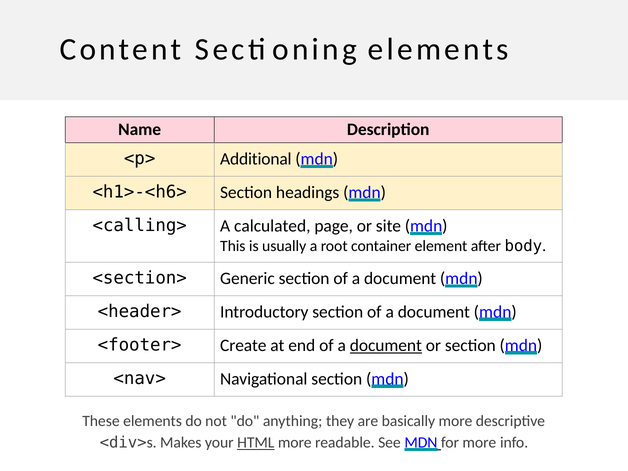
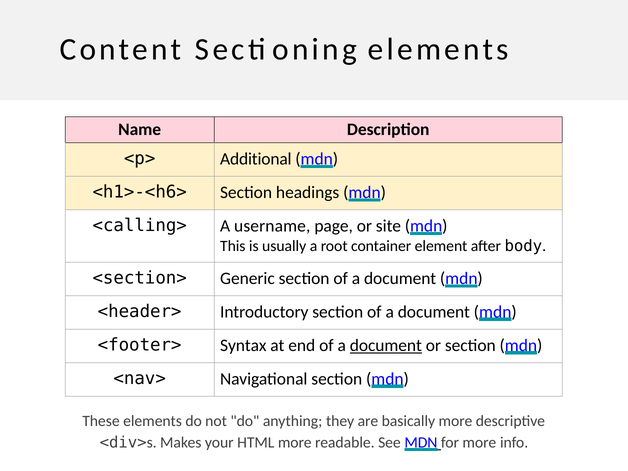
calculated: calculated -> username
Create: Create -> Syntax
HTML underline: present -> none
